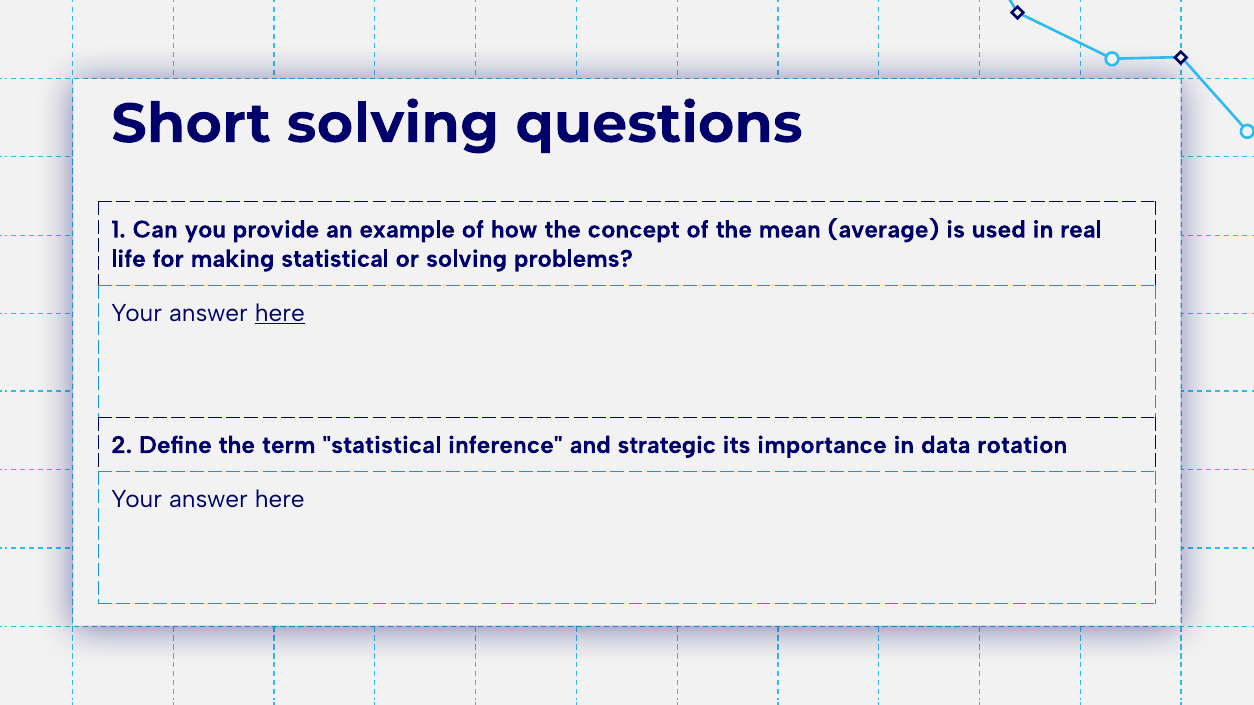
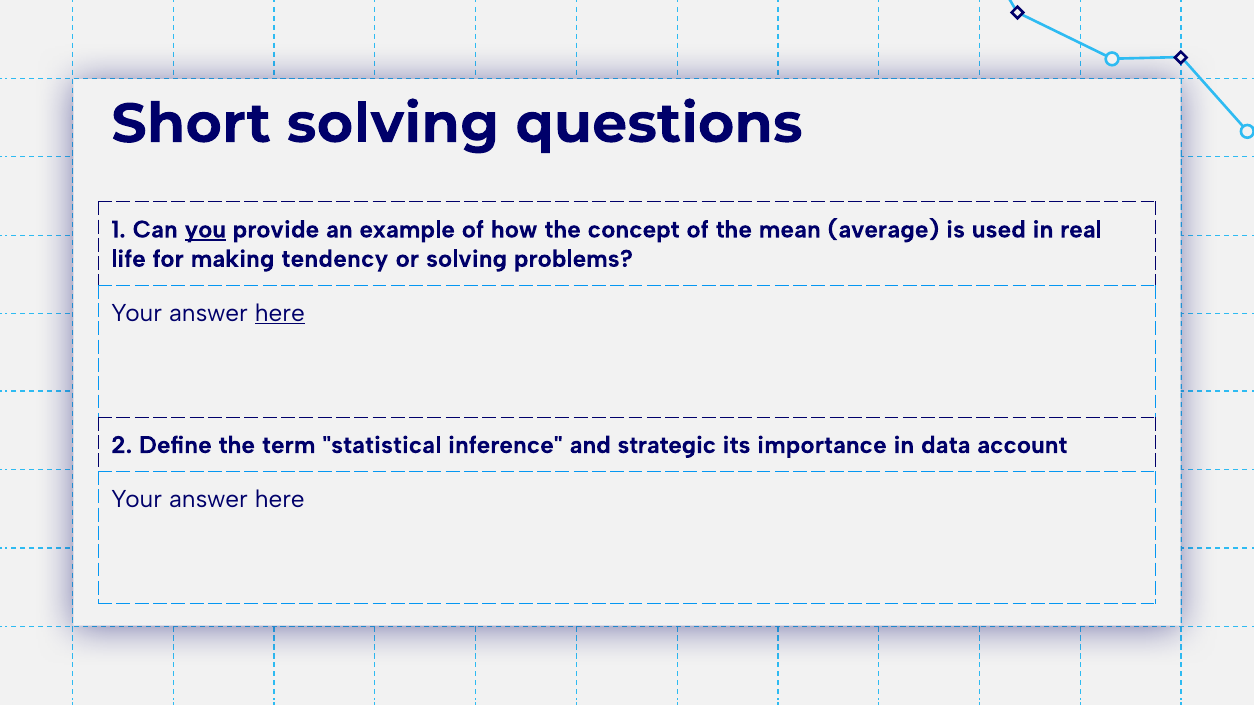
you underline: none -> present
making statistical: statistical -> tendency
rotation: rotation -> account
